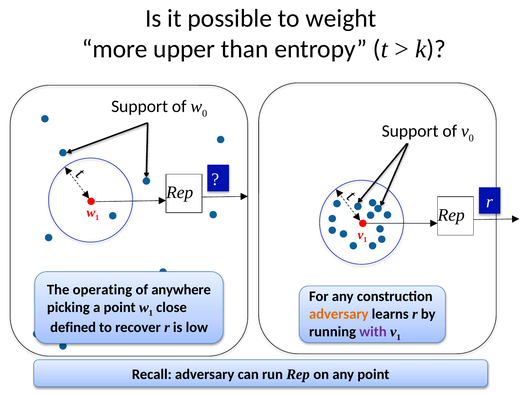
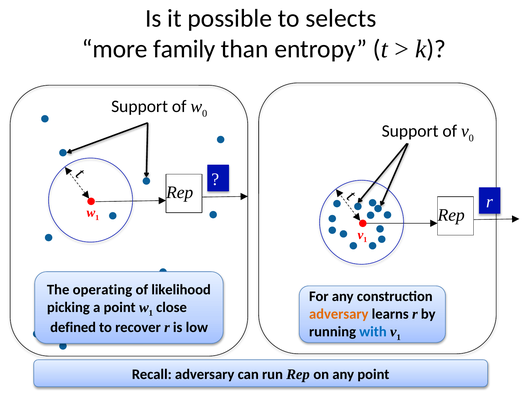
weight: weight -> selects
upper: upper -> family
anywhere: anywhere -> likelihood
with colour: purple -> blue
